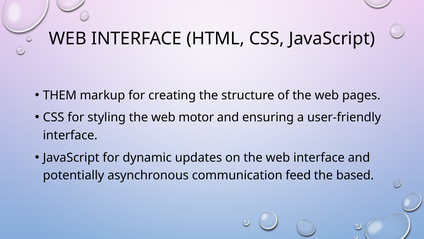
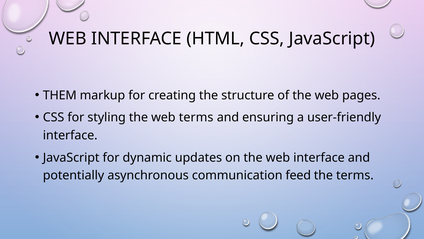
web motor: motor -> terms
the based: based -> terms
